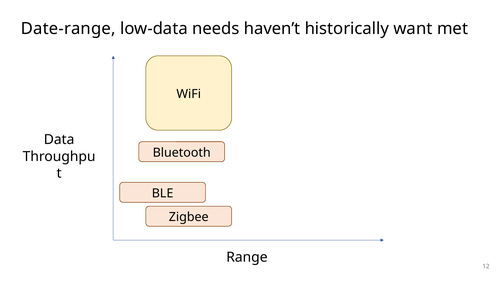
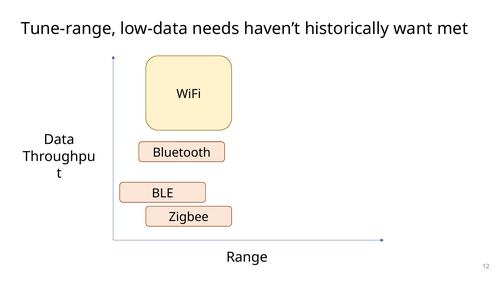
Date-range: Date-range -> Tune-range
